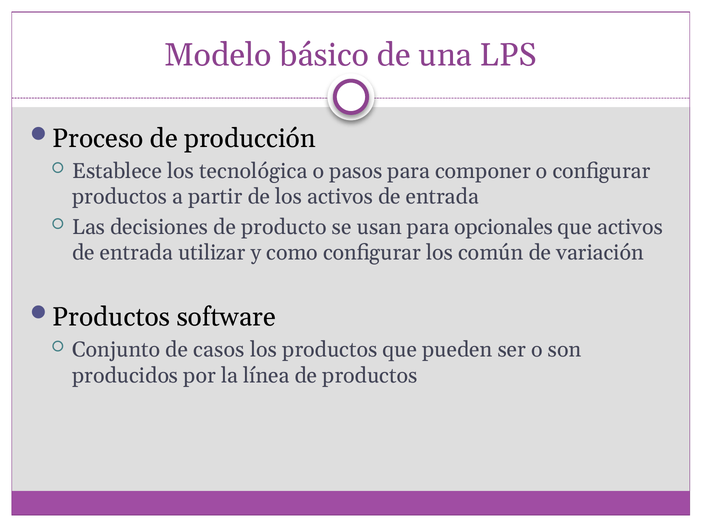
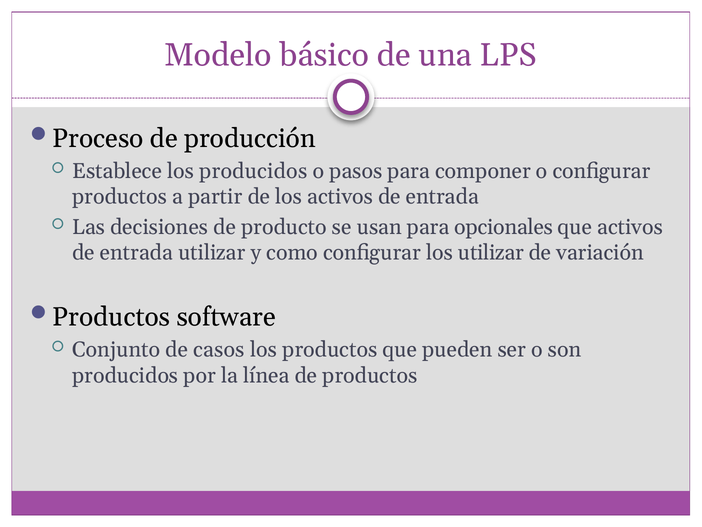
los tecnológica: tecnológica -> producidos
los común: común -> utilizar
